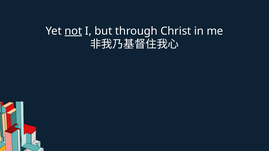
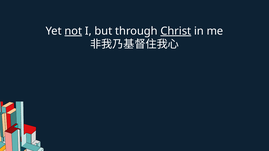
Christ underline: none -> present
